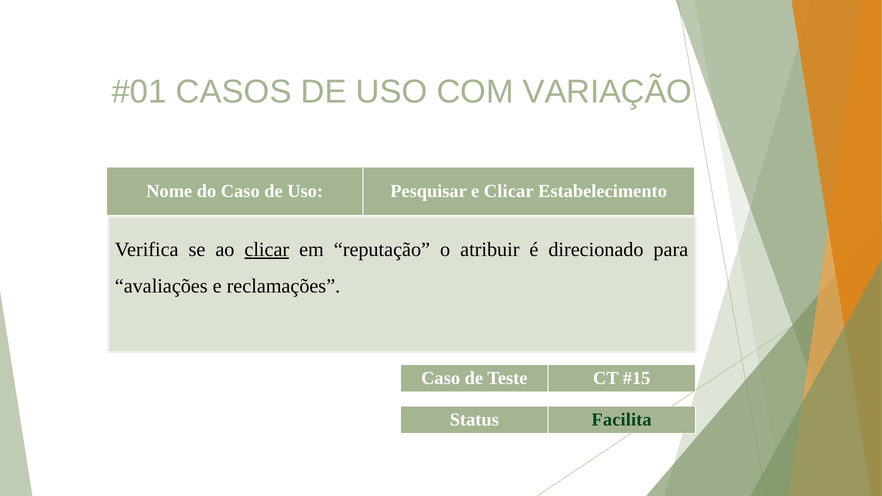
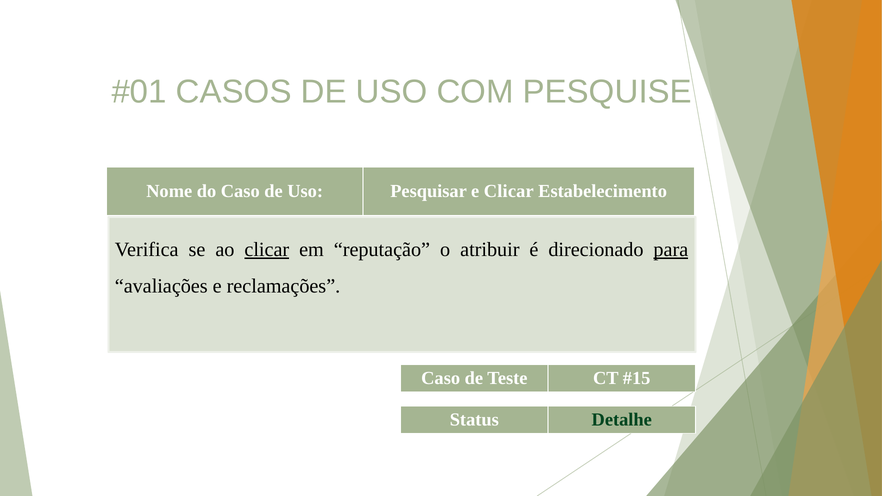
VARIAÇÃO: VARIAÇÃO -> PESQUISE
para underline: none -> present
Facilita: Facilita -> Detalhe
